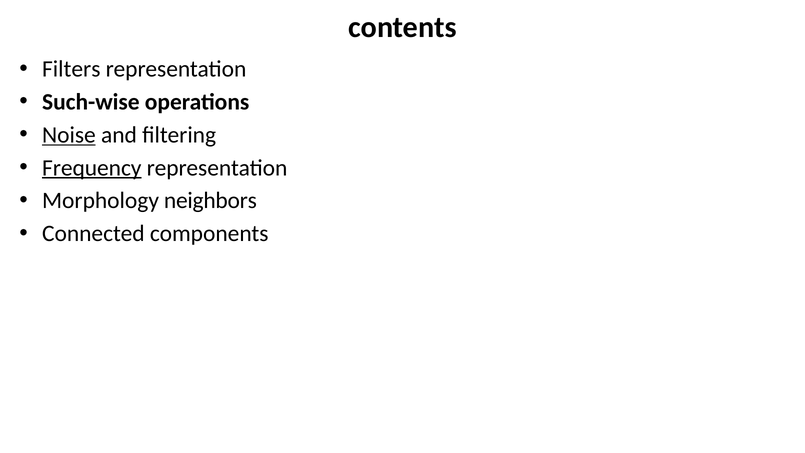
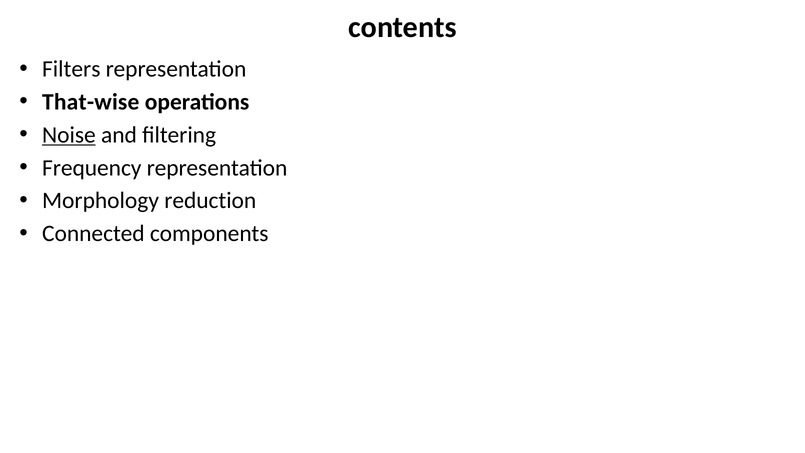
Such-wise: Such-wise -> That-wise
Frequency underline: present -> none
neighbors: neighbors -> reduction
